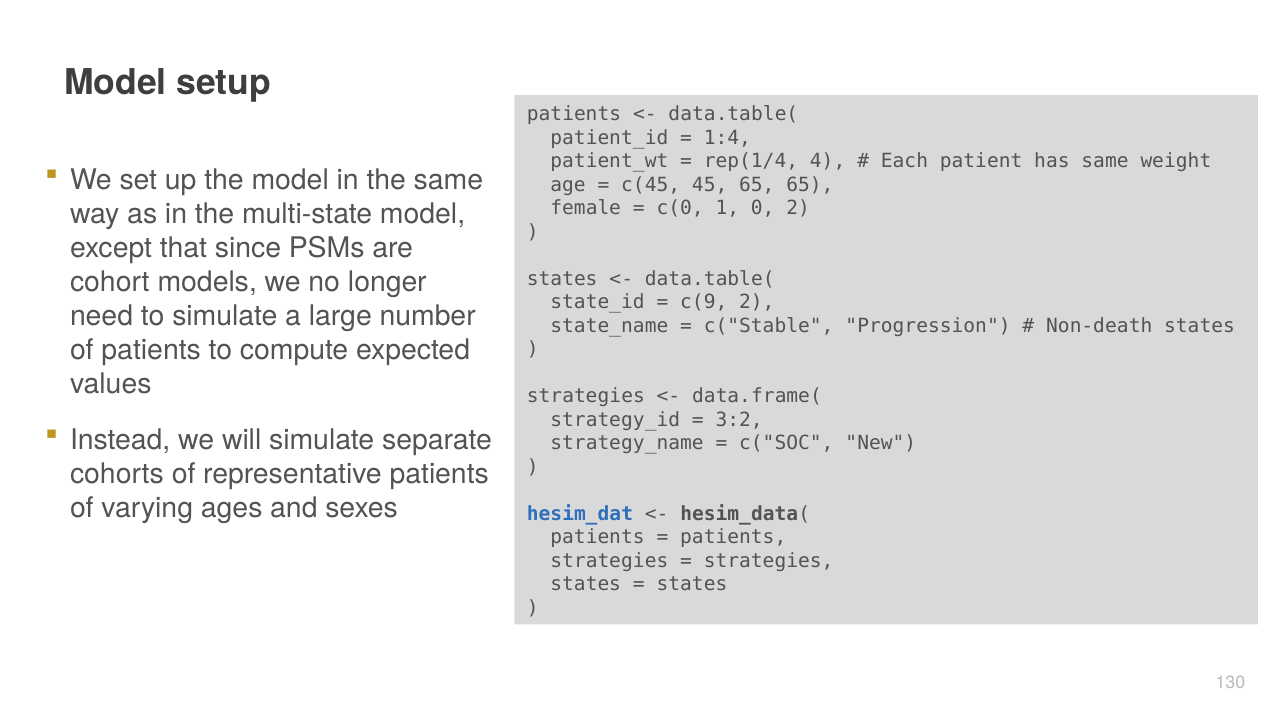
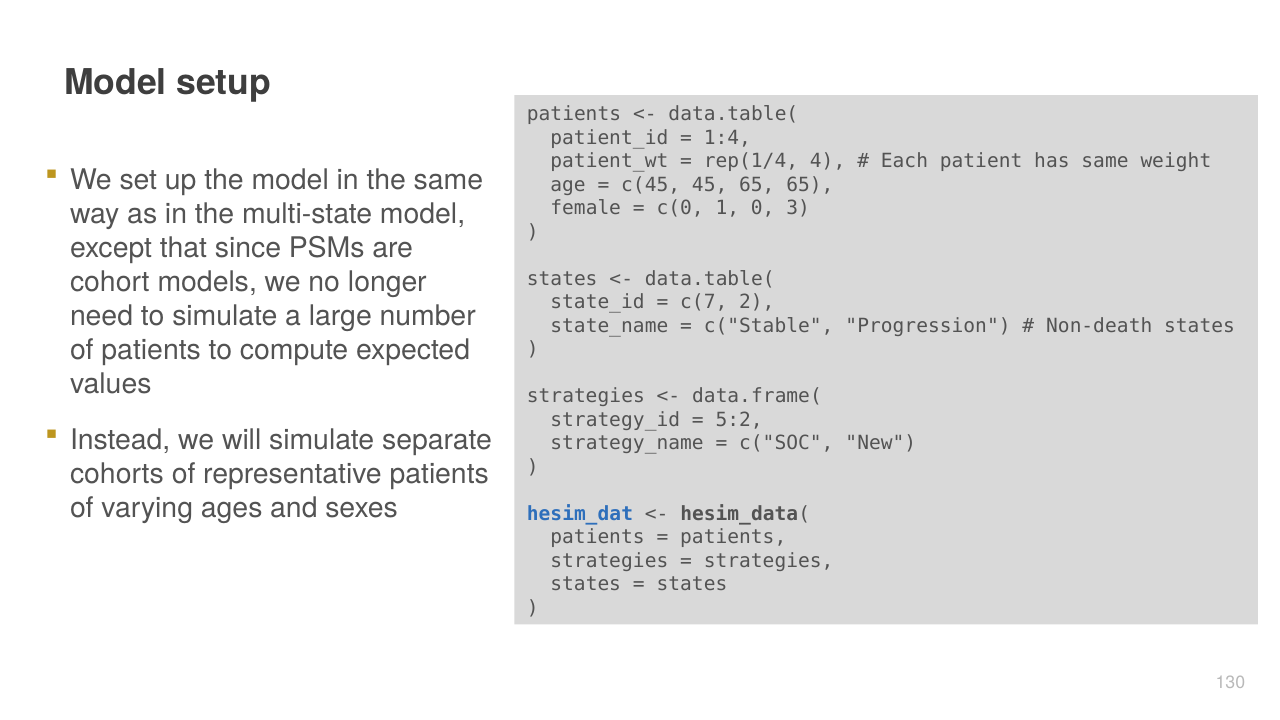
0 2: 2 -> 3
c(9: c(9 -> c(7
3:2: 3:2 -> 5:2
